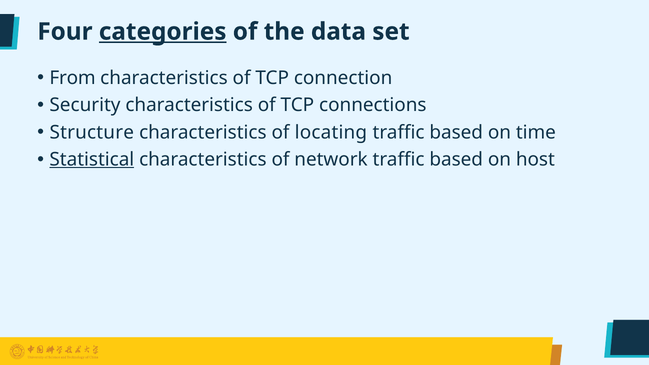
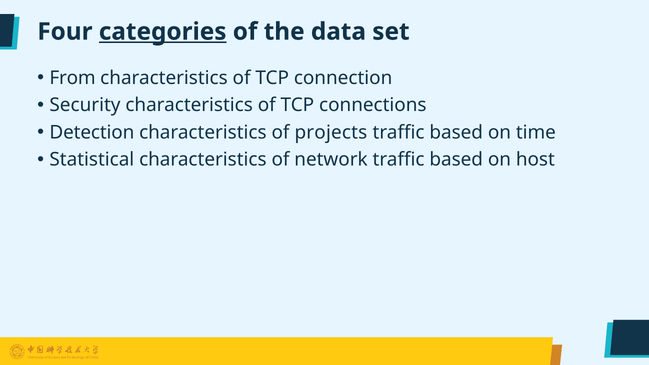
Structure: Structure -> Detection
locating: locating -> projects
Statistical underline: present -> none
